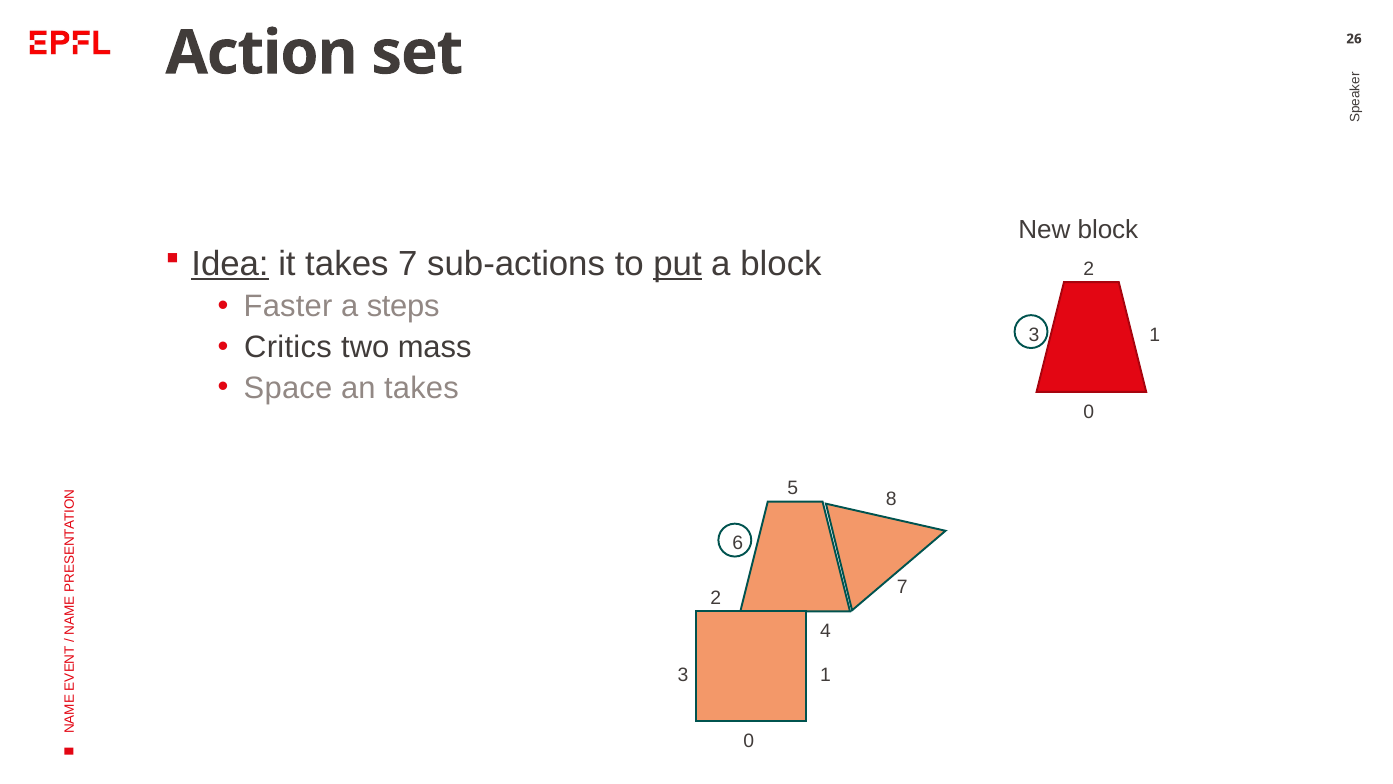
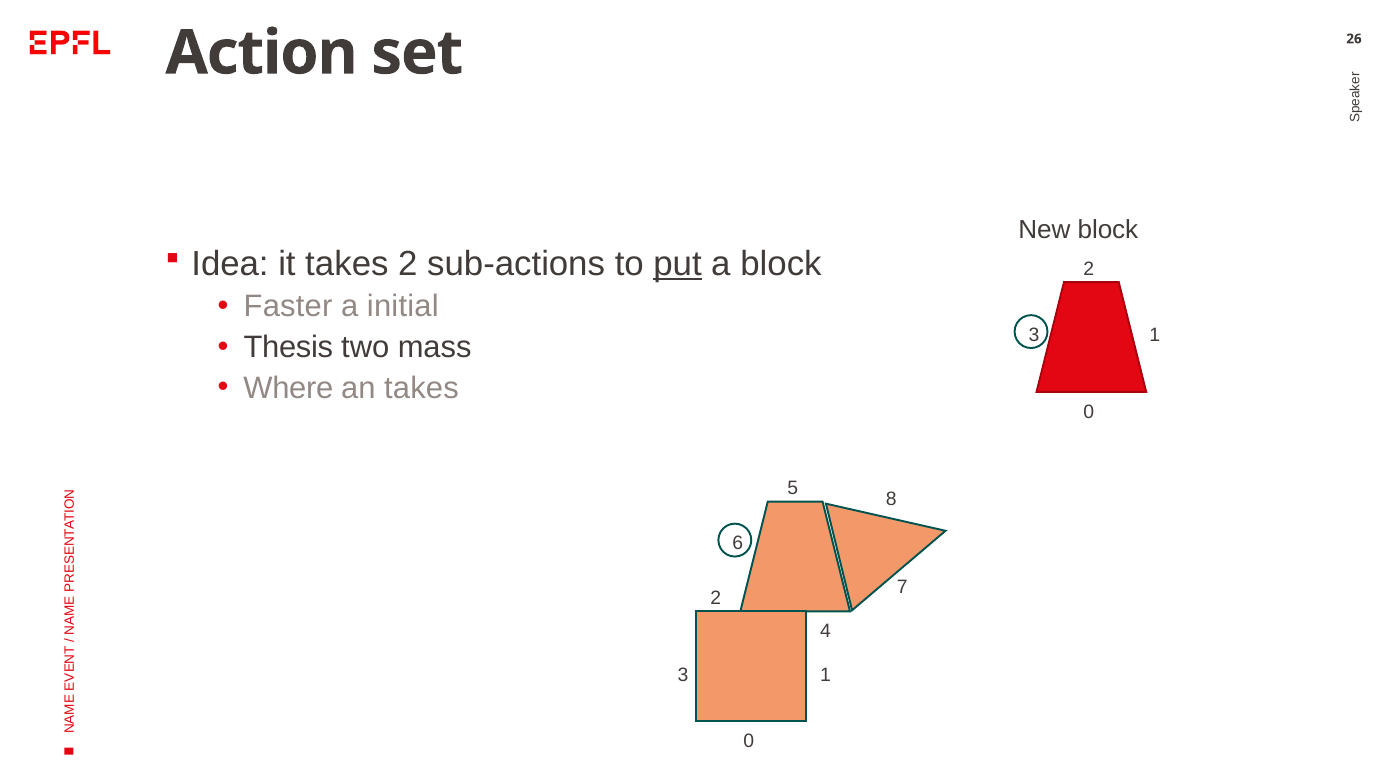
Idea underline: present -> none
takes 7: 7 -> 2
steps: steps -> initial
Critics: Critics -> Thesis
Space: Space -> Where
